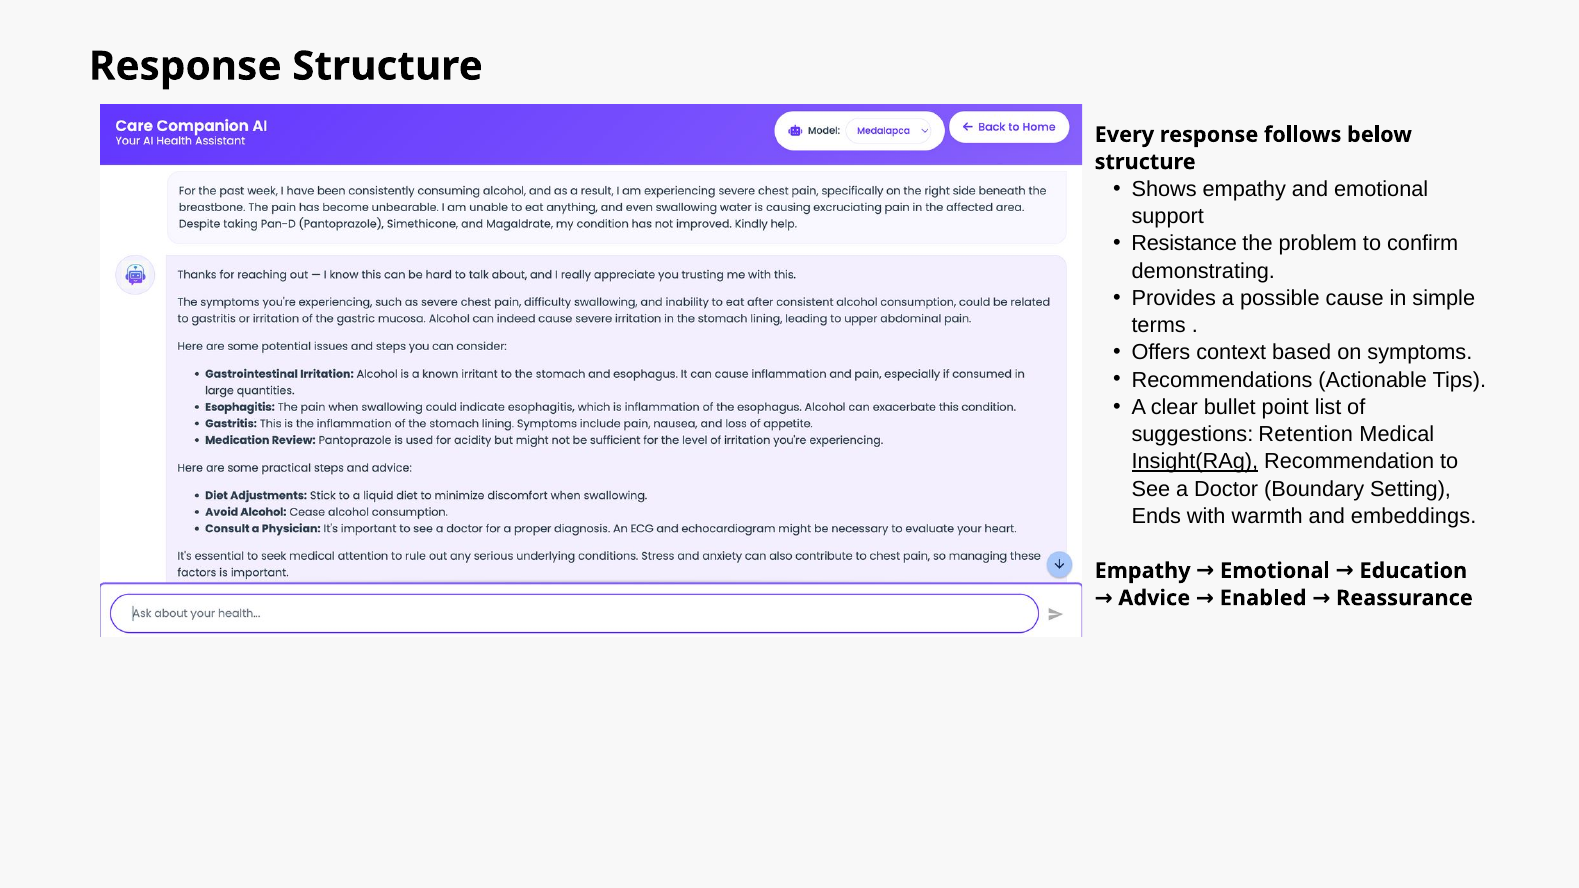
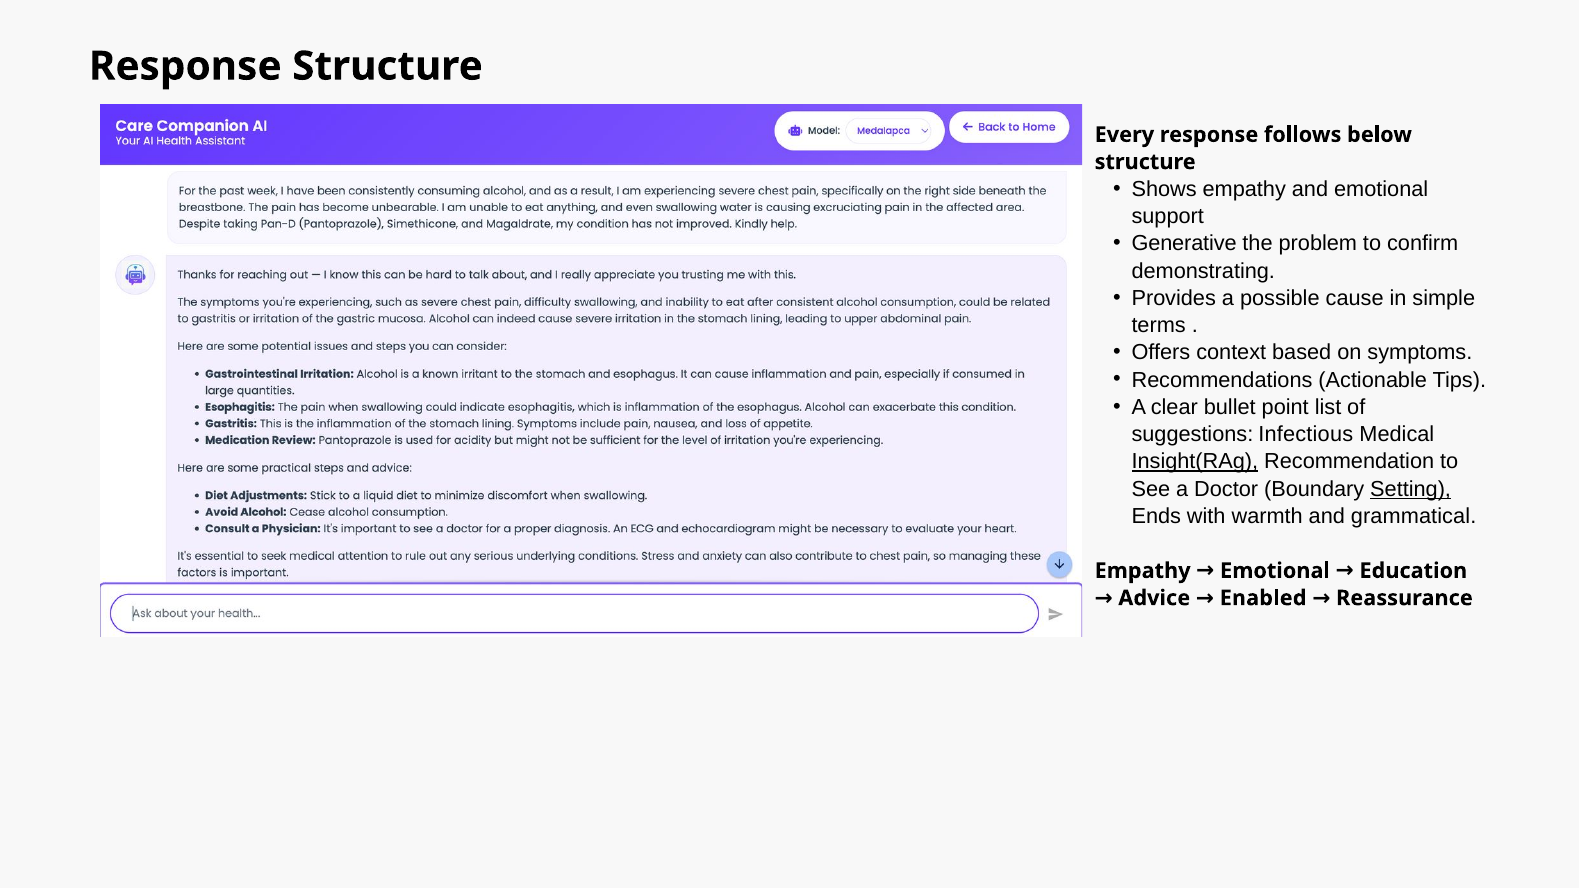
Resistance: Resistance -> Generative
Retention: Retention -> Infectious
Setting underline: none -> present
embeddings: embeddings -> grammatical
